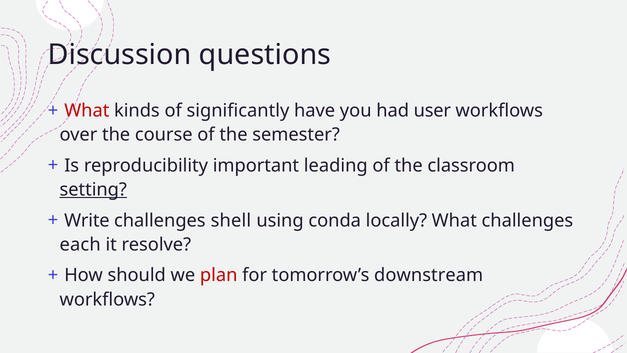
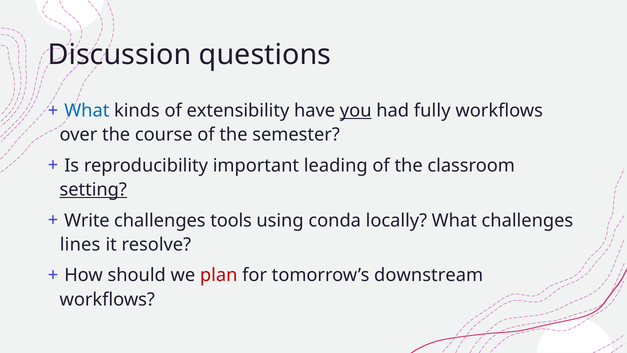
What at (87, 111) colour: red -> blue
significantly: significantly -> extensibility
you underline: none -> present
user: user -> fully
shell: shell -> tools
each: each -> lines
